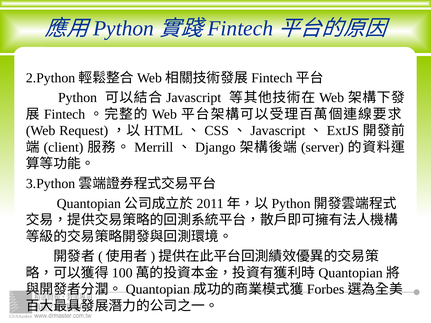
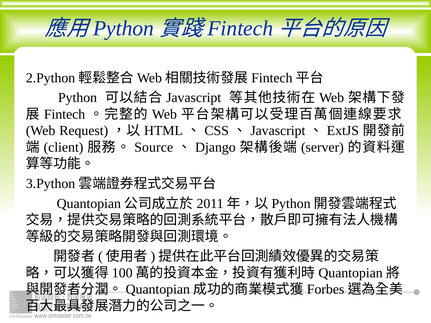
Merrill: Merrill -> Source
